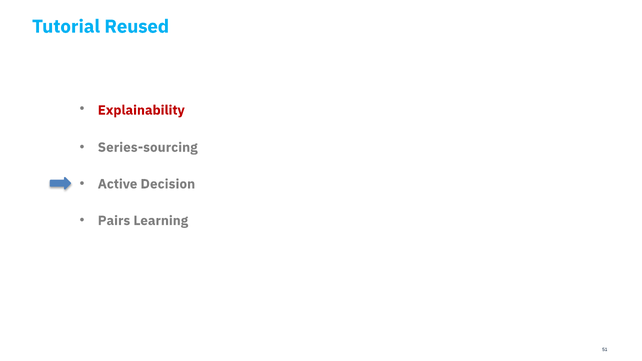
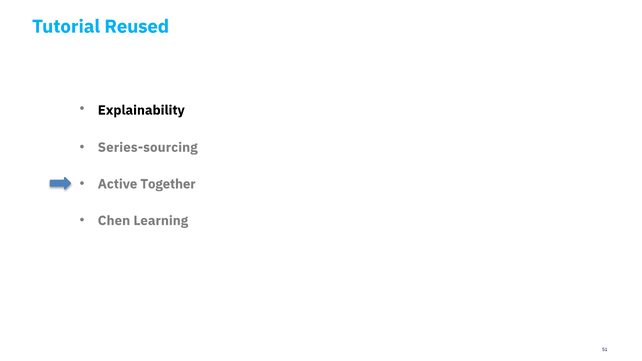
Explainability colour: red -> black
Decision: Decision -> Together
Pairs: Pairs -> Chen
